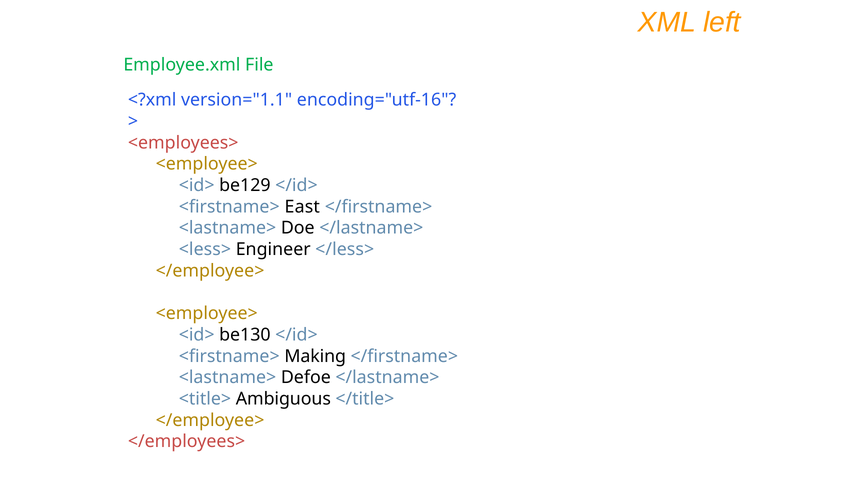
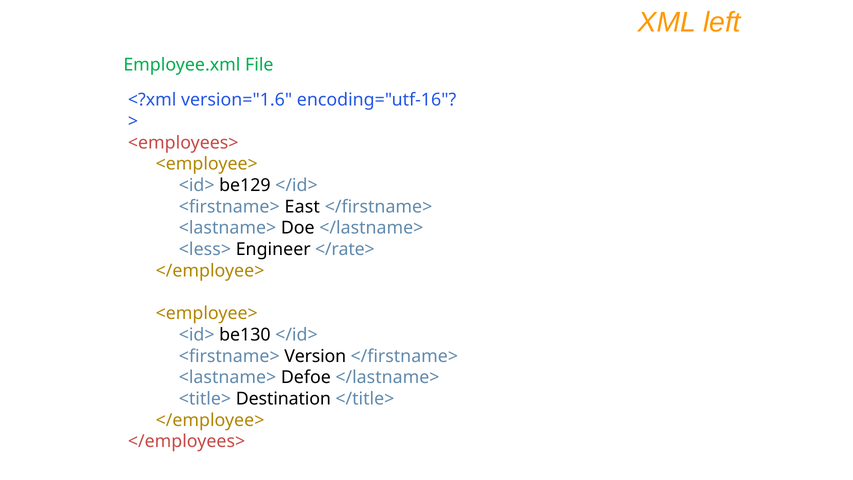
version="1.1: version="1.1 -> version="1.6
</less>: </less> -> </rate>
Making: Making -> Version
Ambiguous: Ambiguous -> Destination
